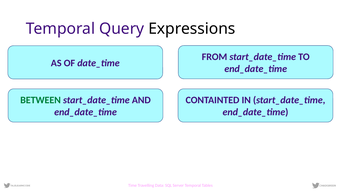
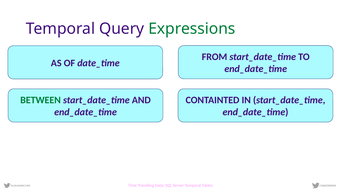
Expressions colour: black -> green
